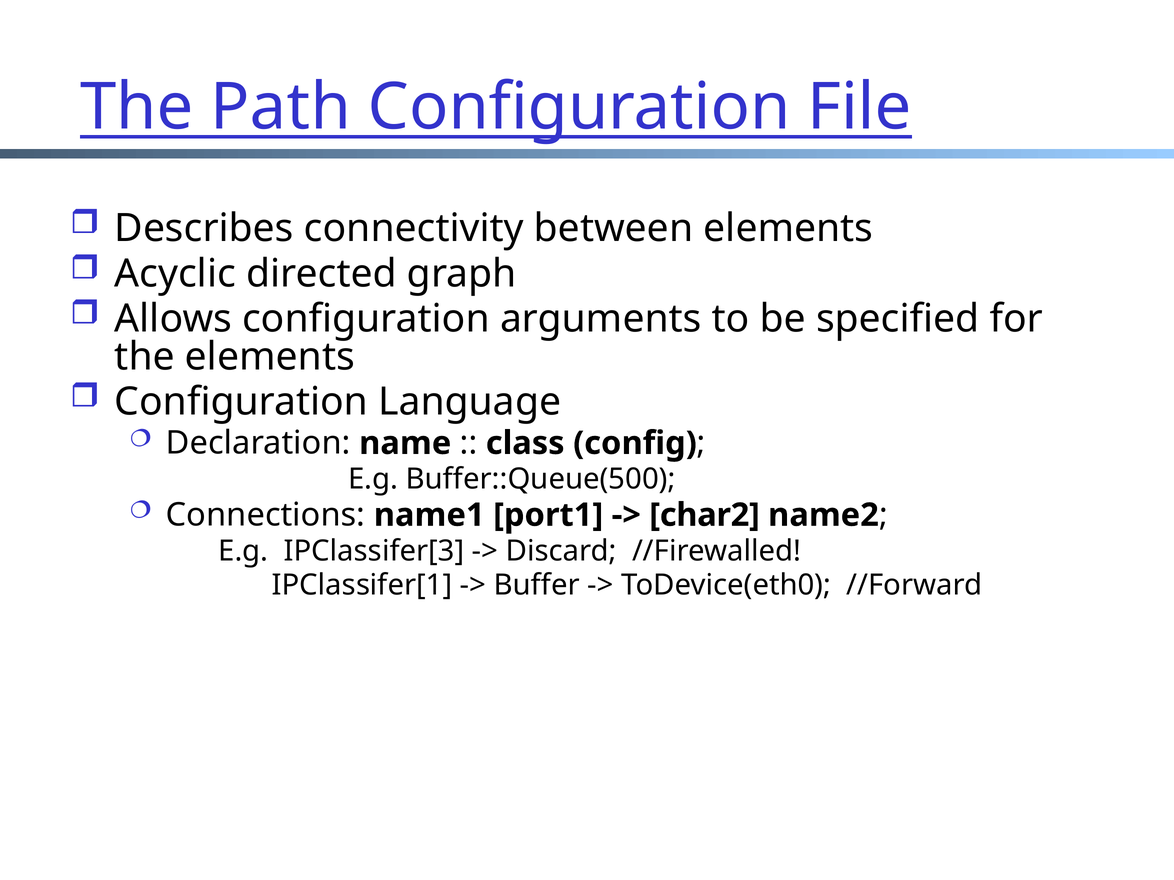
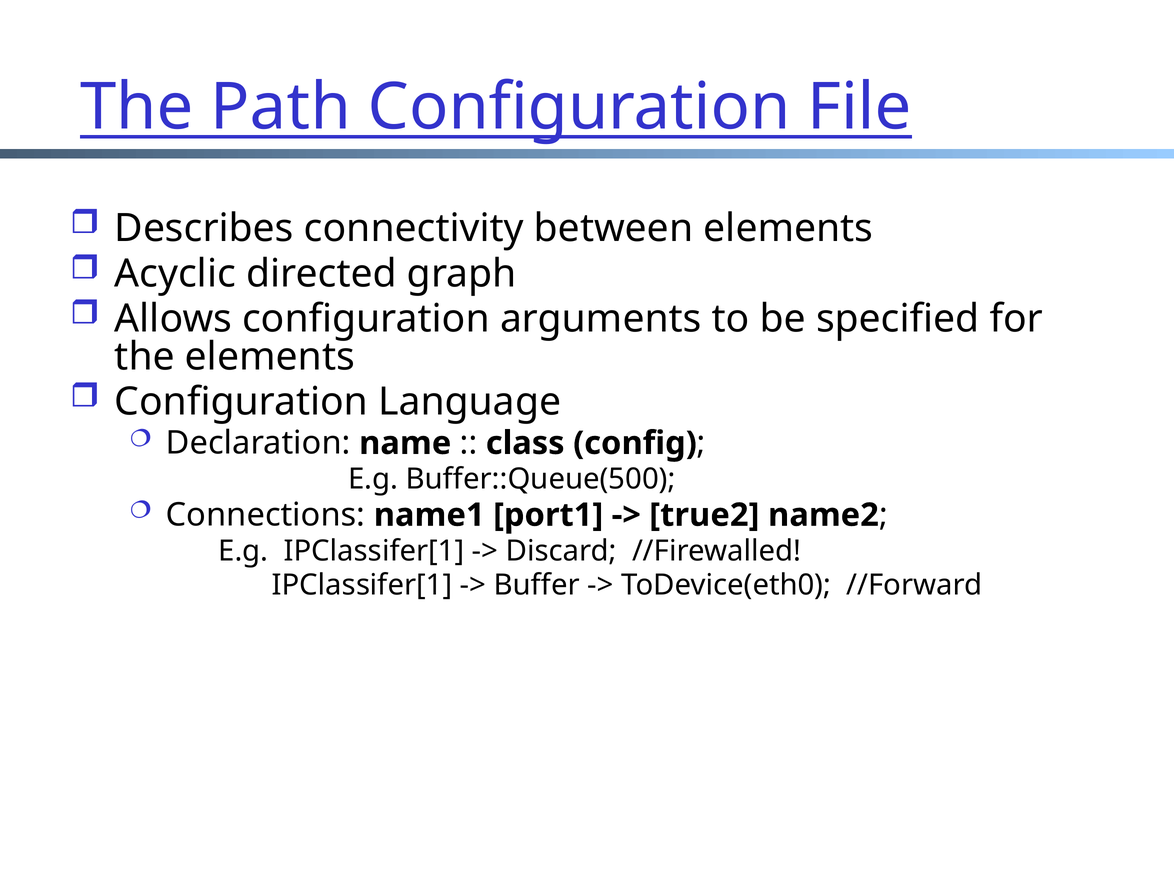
char2: char2 -> true2
E.g IPClassifer[3: IPClassifer[3 -> IPClassifer[1
